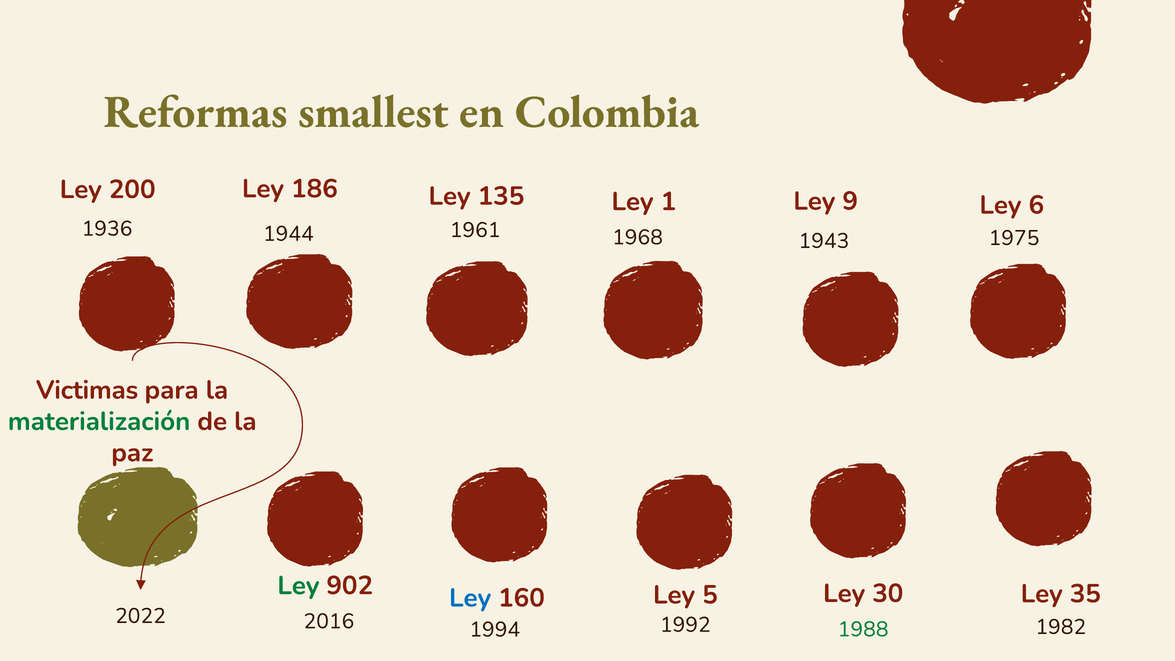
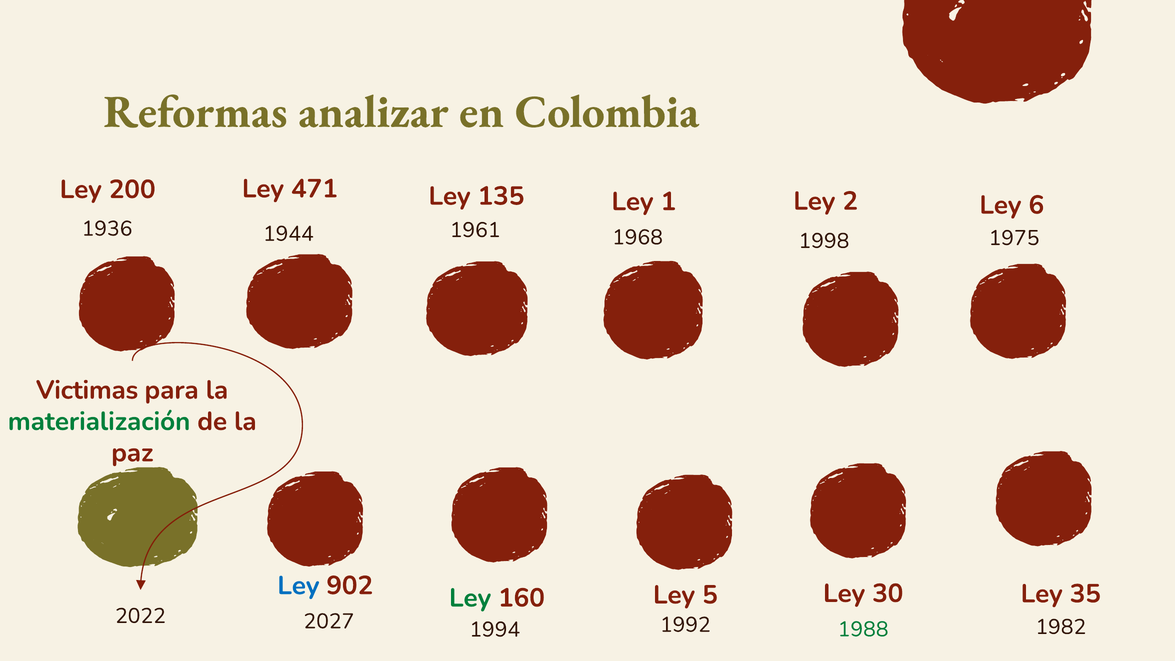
smallest: smallest -> analizar
186: 186 -> 471
9: 9 -> 2
1943: 1943 -> 1998
Ley at (298, 586) colour: green -> blue
Ley at (470, 598) colour: blue -> green
2016: 2016 -> 2027
